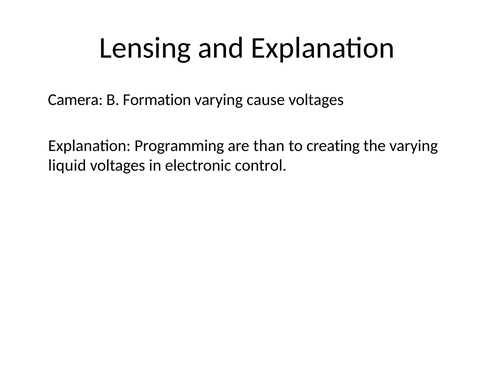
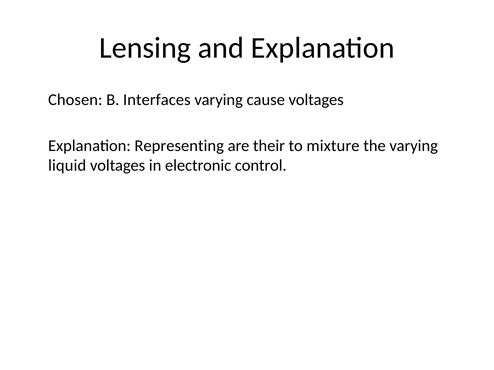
Camera: Camera -> Chosen
Formation: Formation -> Interfaces
Programming: Programming -> Representing
than: than -> their
creating: creating -> mixture
